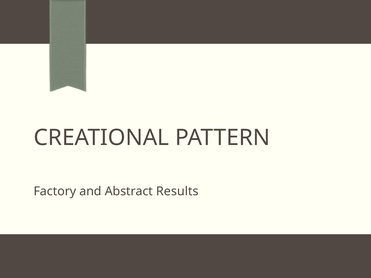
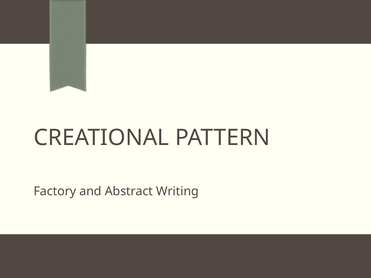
Results: Results -> Writing
